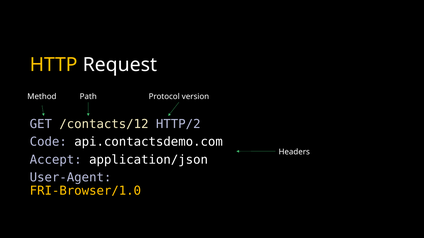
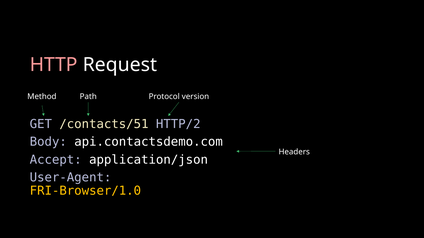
HTTP colour: yellow -> pink
/contacts/12: /contacts/12 -> /contacts/51
Code: Code -> Body
